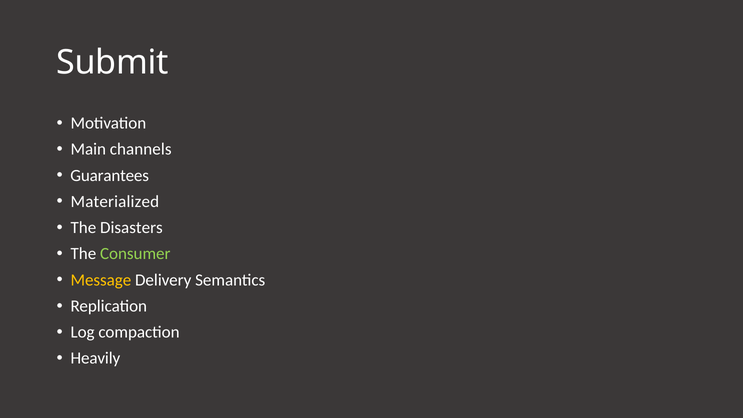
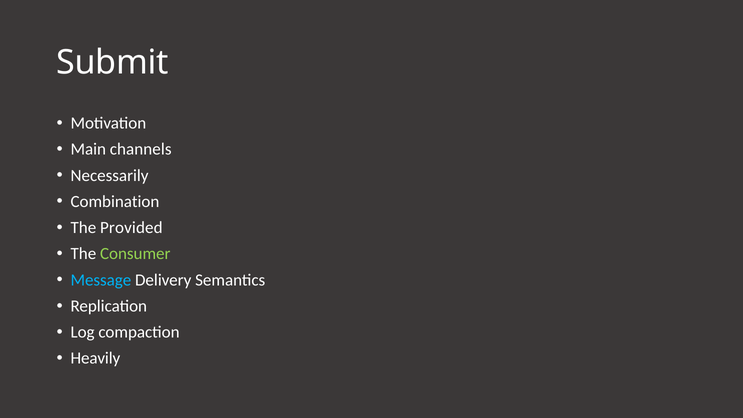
Guarantees: Guarantees -> Necessarily
Materialized: Materialized -> Combination
Disasters: Disasters -> Provided
Message colour: yellow -> light blue
